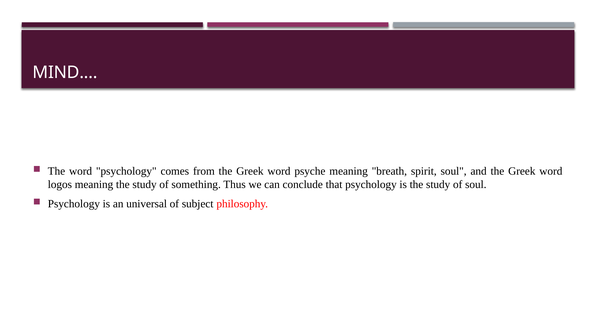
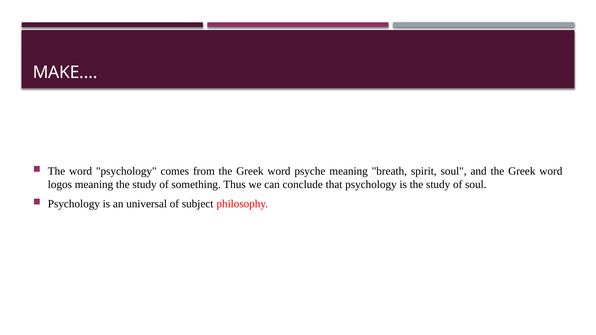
MIND.…: MIND.… -> MAKE.…
